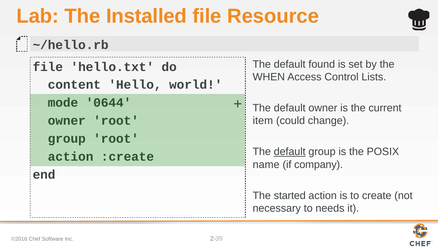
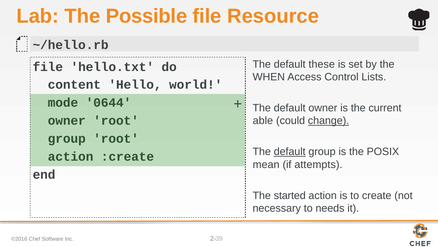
Installed: Installed -> Possible
found: found -> these
item: item -> able
change underline: none -> present
name: name -> mean
company: company -> attempts
